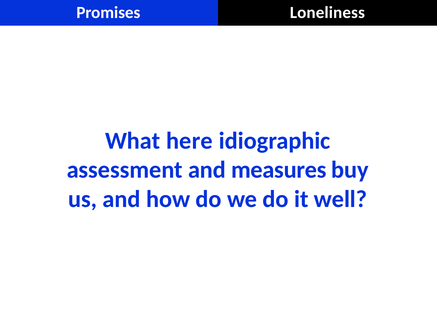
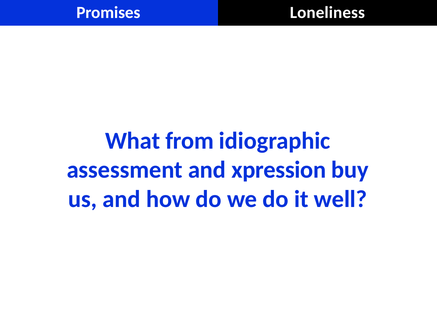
here: here -> from
measures: measures -> xpression
